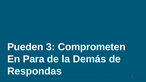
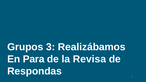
Pueden: Pueden -> Grupos
Comprometen: Comprometen -> Realizábamos
Demás: Demás -> Revisa
